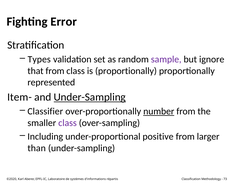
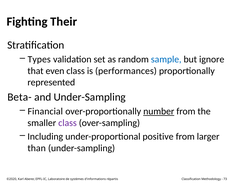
Error: Error -> Their
sample colour: purple -> blue
that from: from -> even
is proportionally: proportionally -> performances
Item-: Item- -> Beta-
Under-Sampling at (90, 97) underline: present -> none
Classifier: Classifier -> Financial
